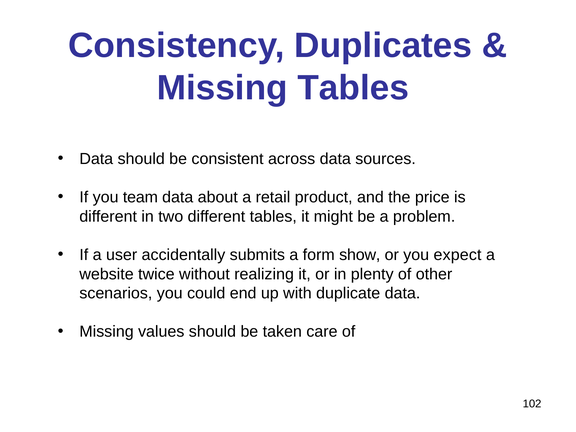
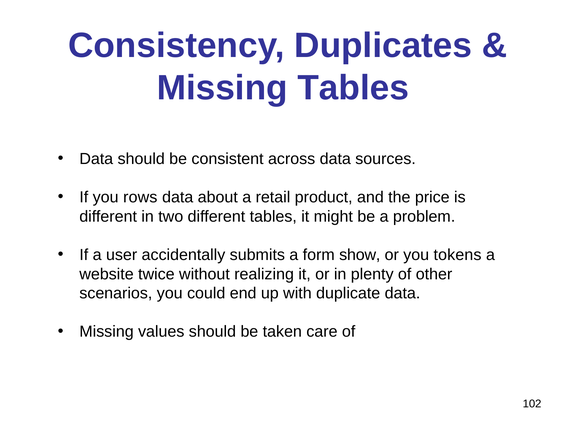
team: team -> rows
expect: expect -> tokens
